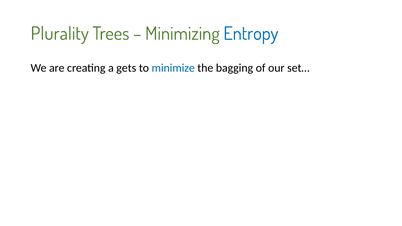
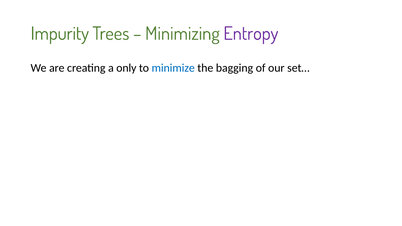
Plurality: Plurality -> Impurity
Entropy colour: blue -> purple
gets: gets -> only
